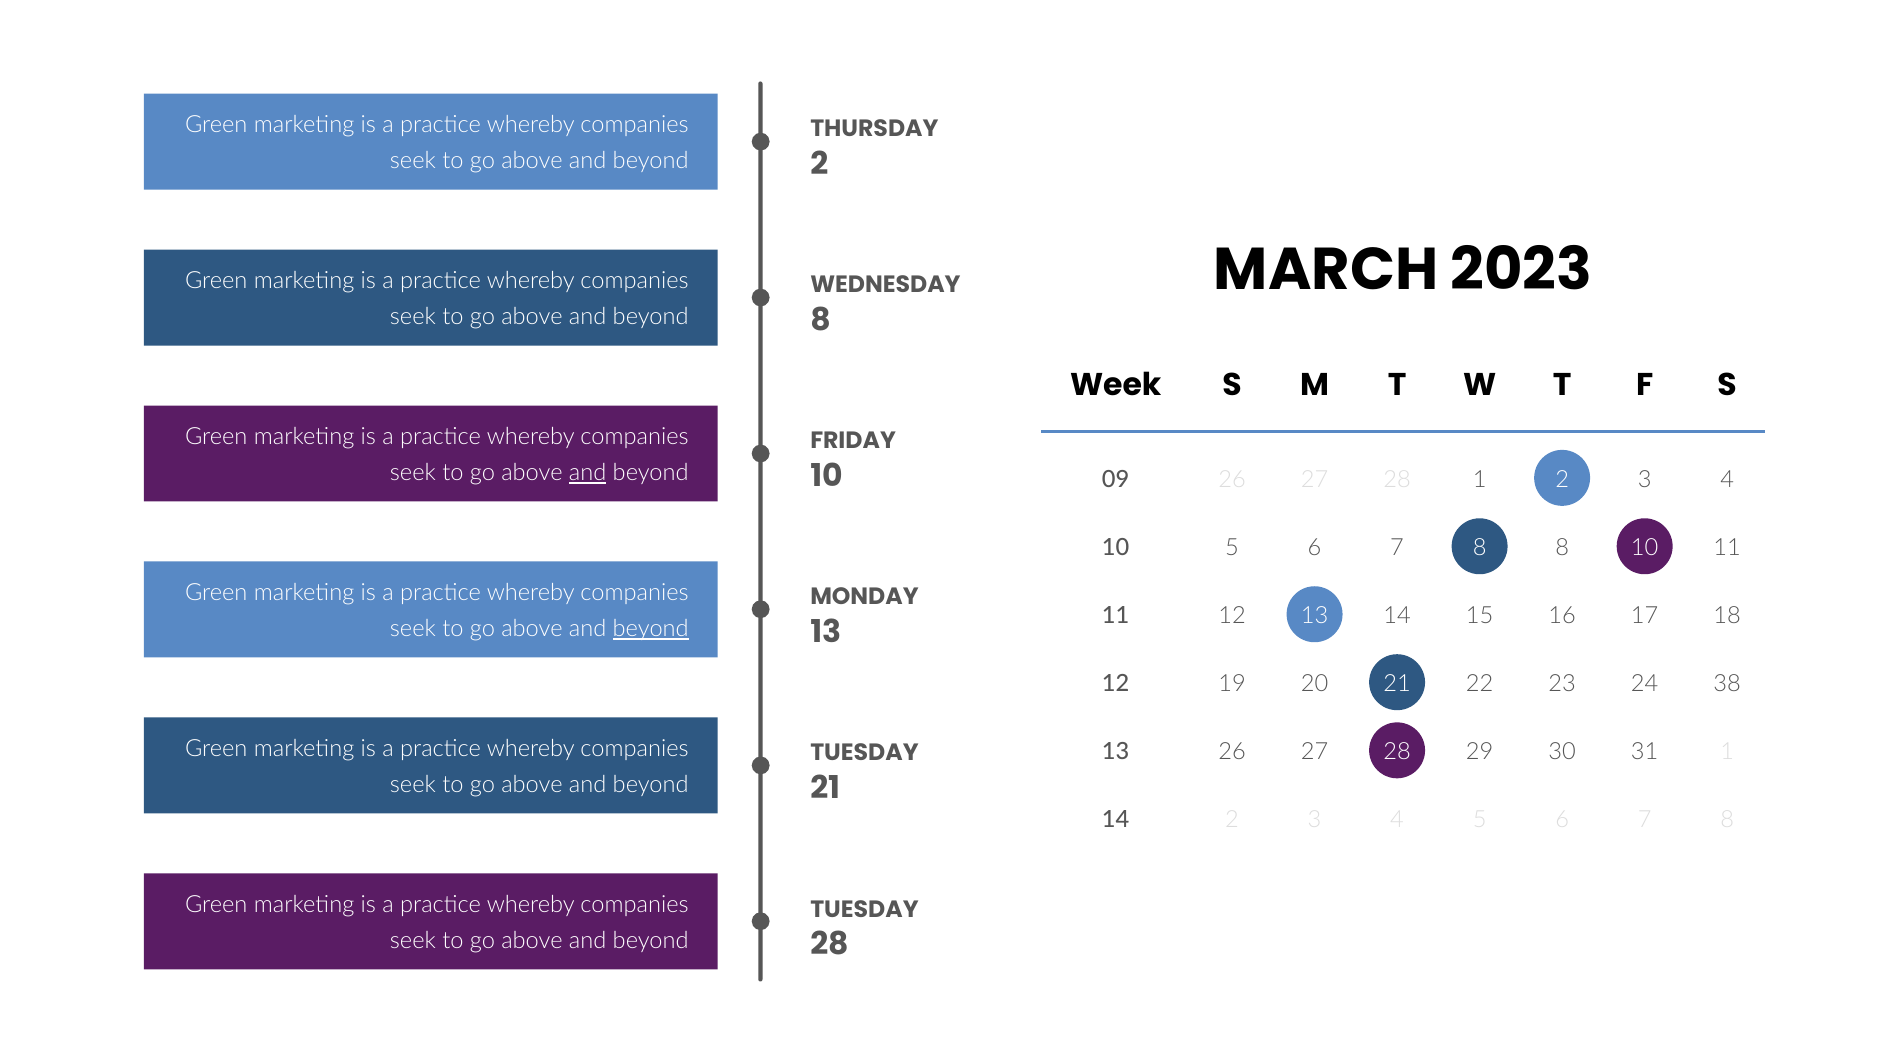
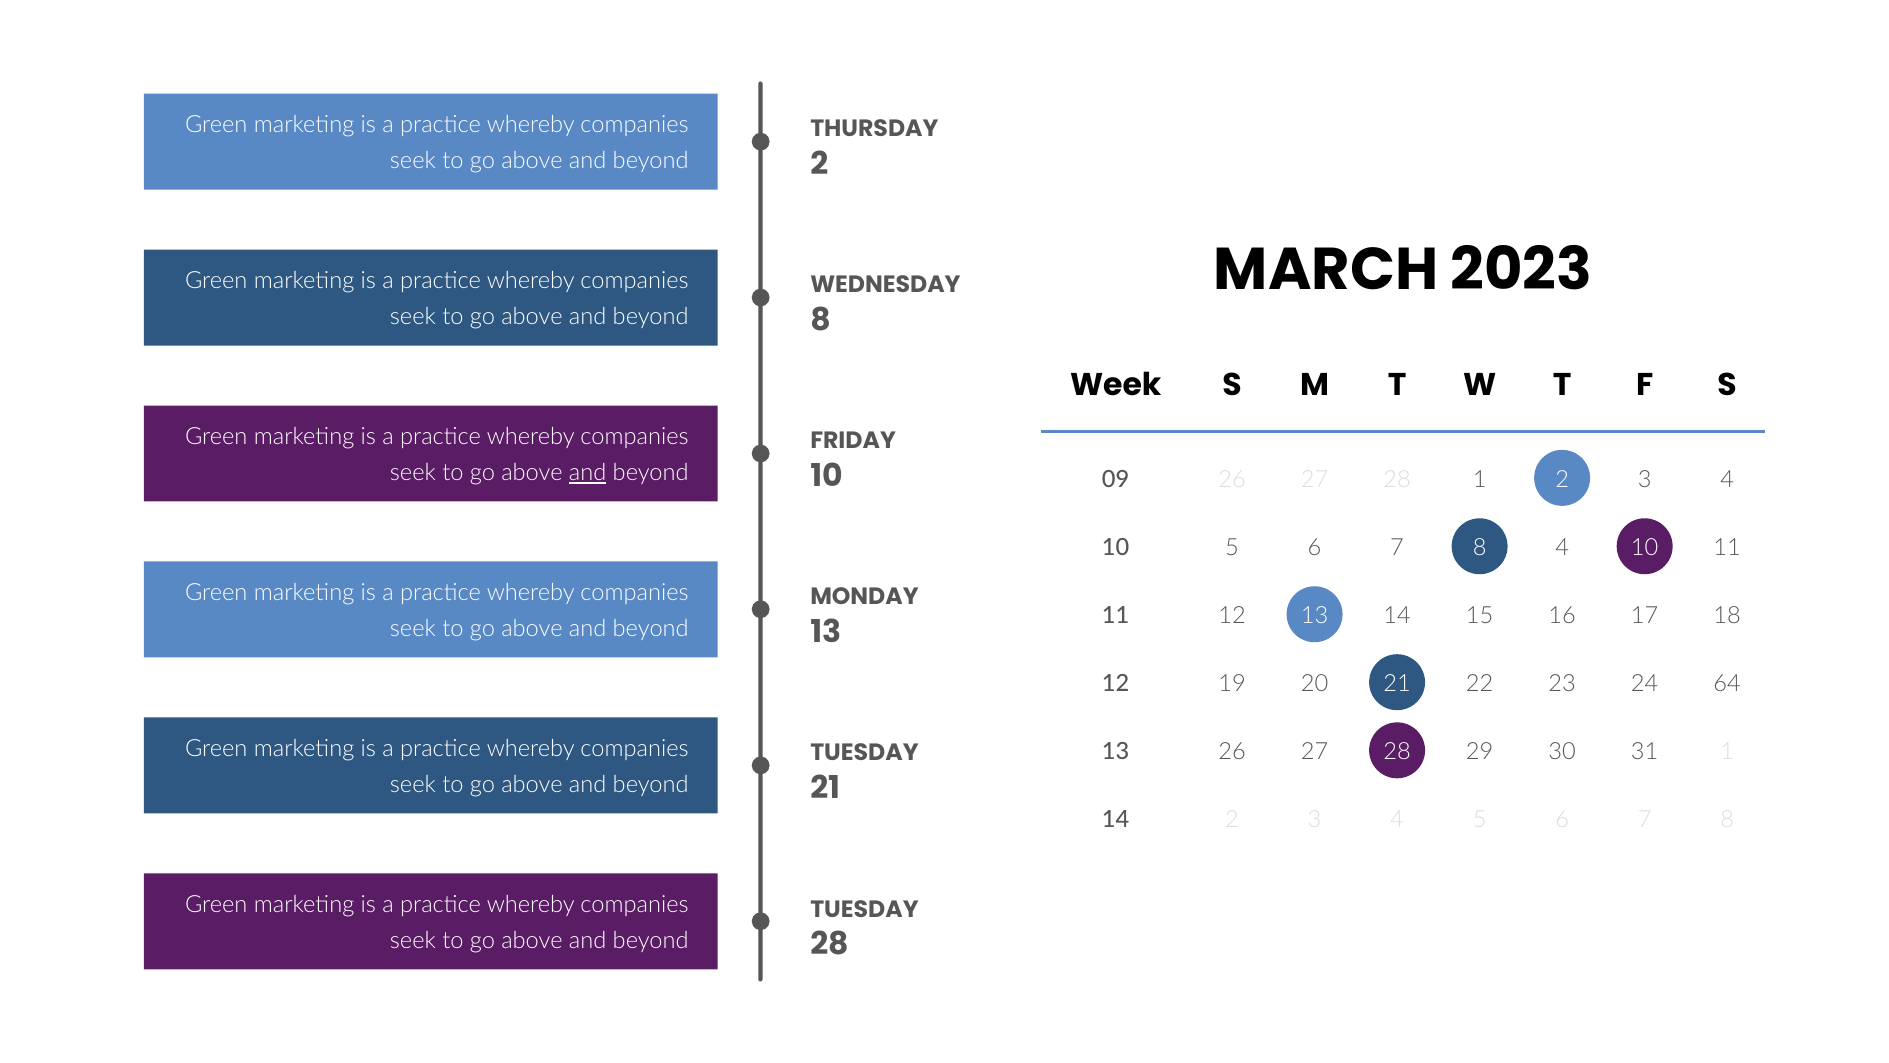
8 8: 8 -> 4
beyond at (651, 629) underline: present -> none
38: 38 -> 64
